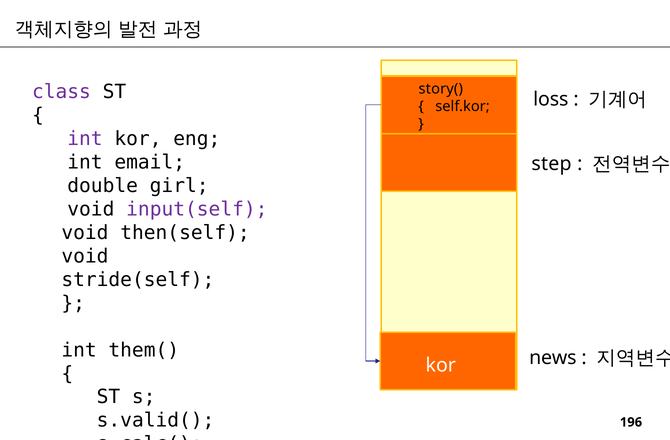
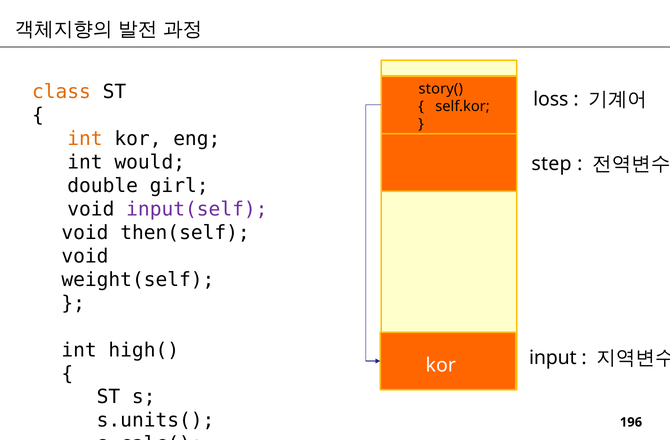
class colour: purple -> orange
int at (85, 139) colour: purple -> orange
email: email -> would
stride(self: stride(self -> weight(self
them(: them( -> high(
news: news -> input
s.valid(: s.valid( -> s.units(
